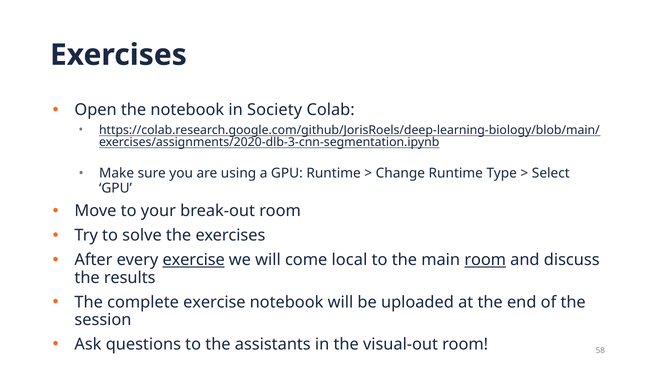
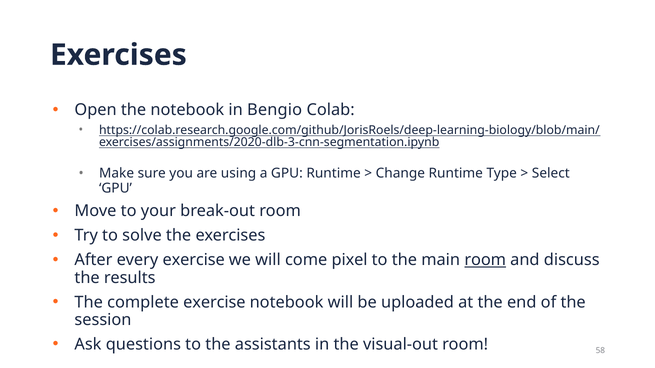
Society: Society -> Bengio
exercise at (194, 260) underline: present -> none
local: local -> pixel
